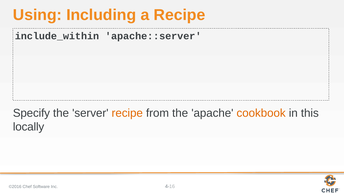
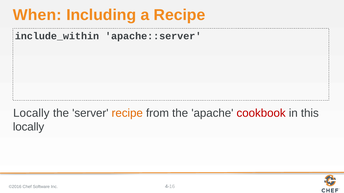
Using: Using -> When
Specify at (31, 113): Specify -> Locally
cookbook colour: orange -> red
